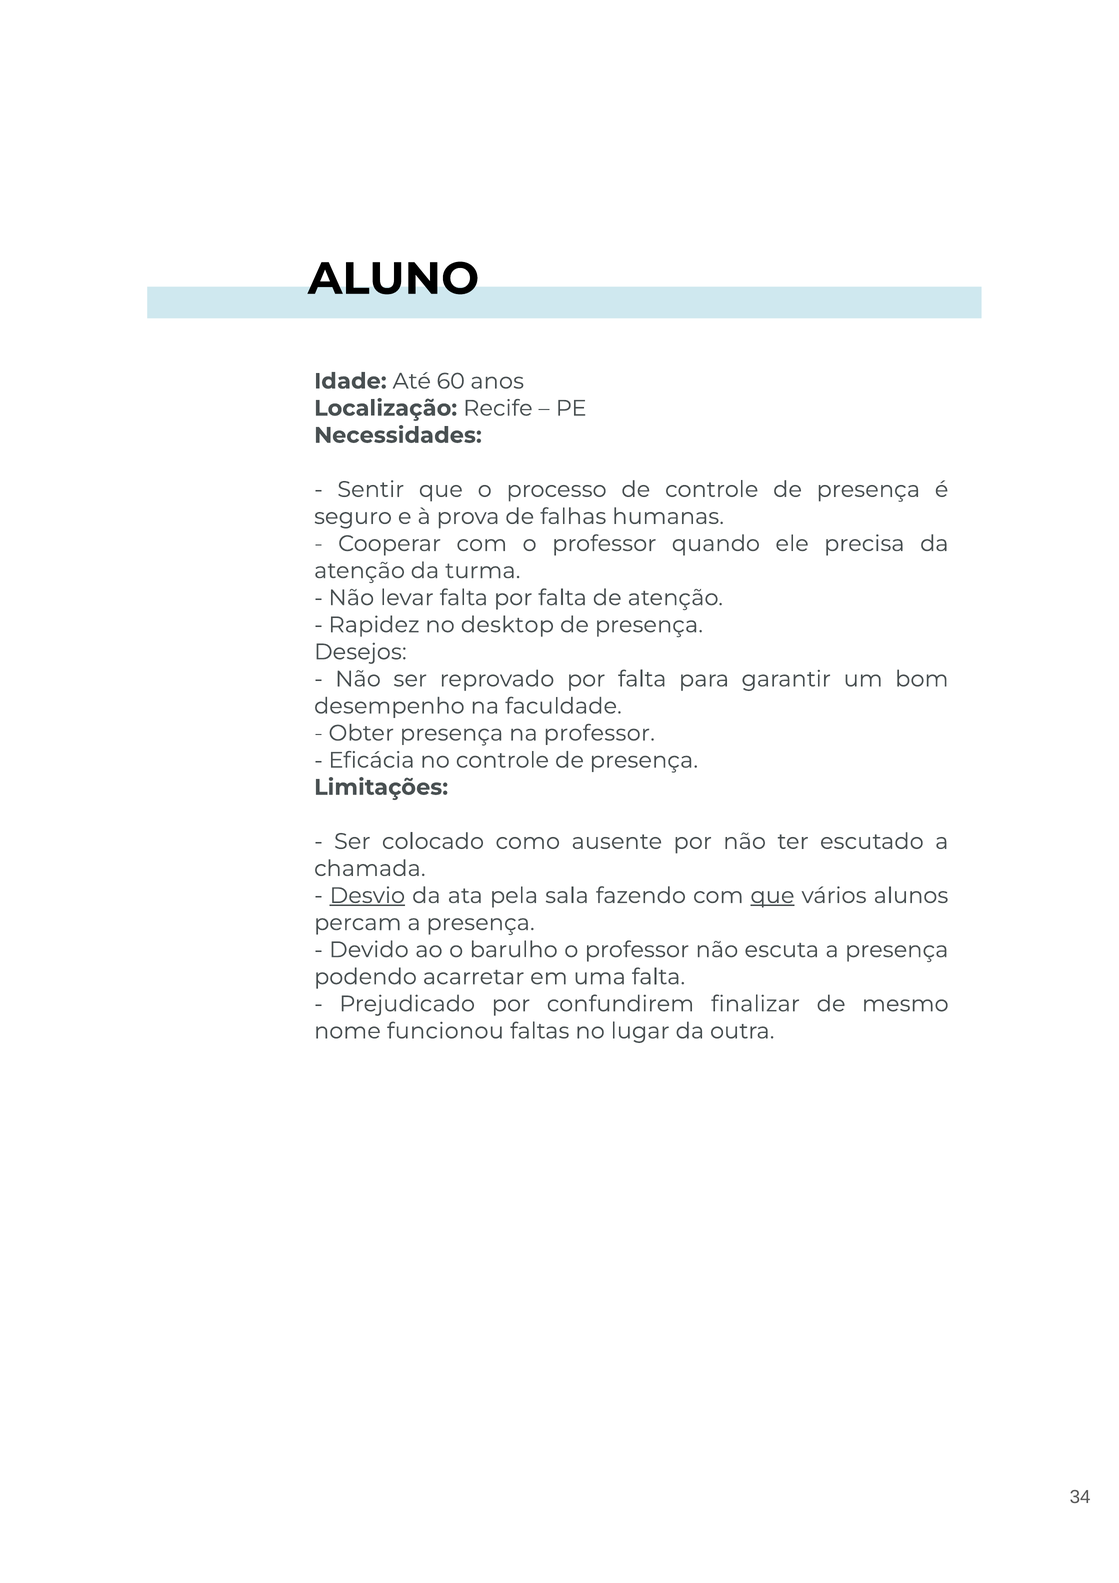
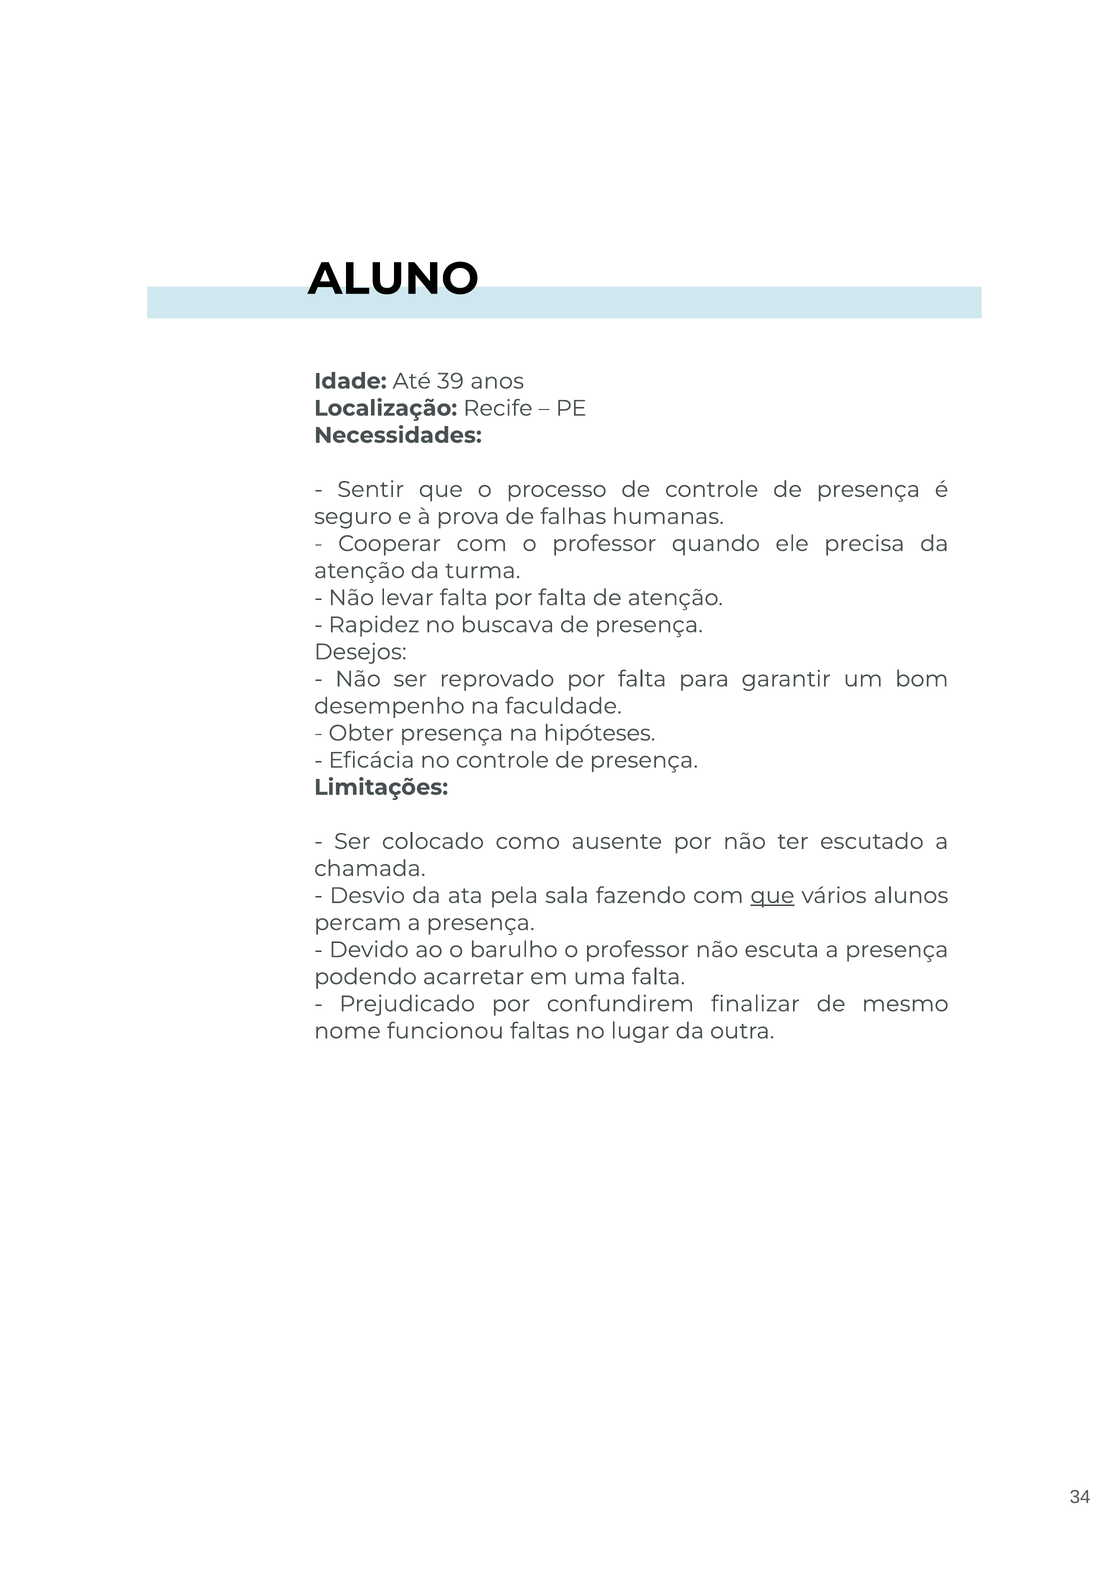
60: 60 -> 39
desktop: desktop -> buscava
na professor: professor -> hipóteses
Desvio underline: present -> none
